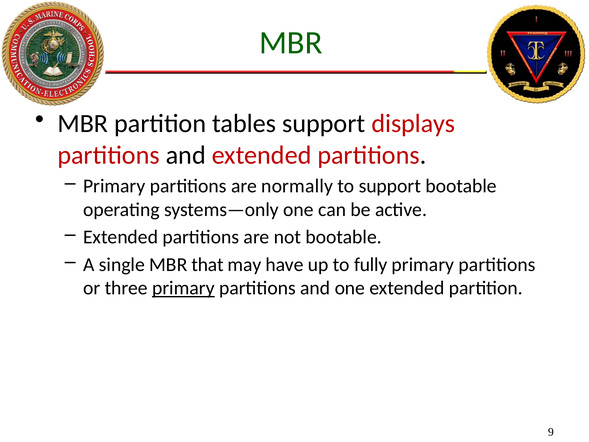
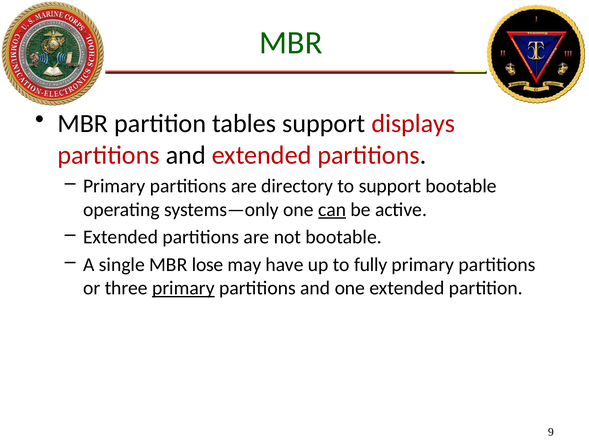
normally: normally -> directory
can underline: none -> present
that: that -> lose
